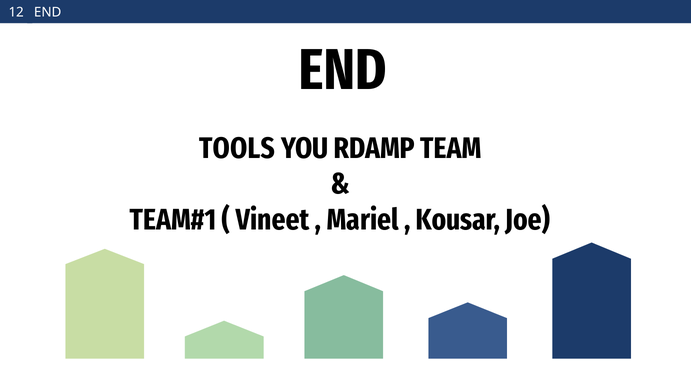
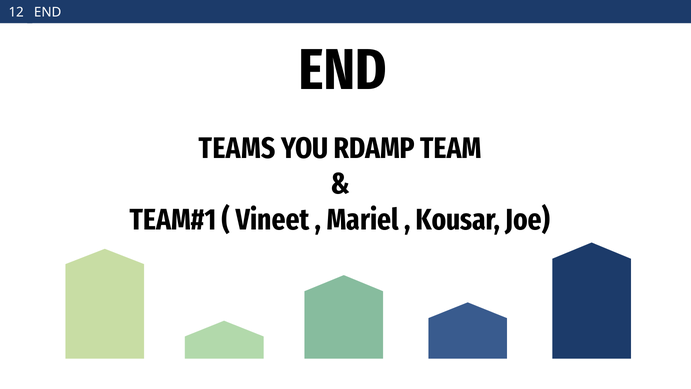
TOOLS: TOOLS -> TEAMS
